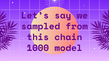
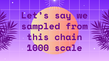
model: model -> scale
